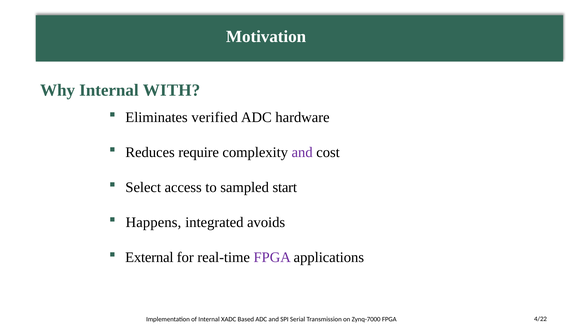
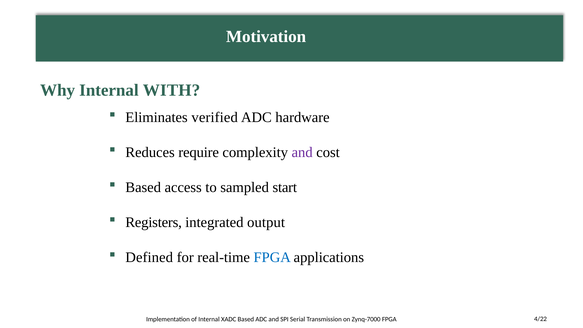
Select at (143, 187): Select -> Based
Happens: Happens -> Registers
avoids: avoids -> output
External: External -> Defined
FPGA at (272, 257) colour: purple -> blue
